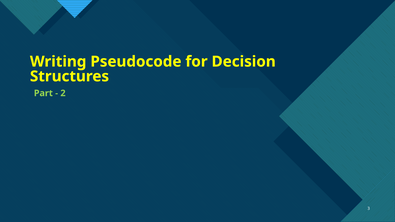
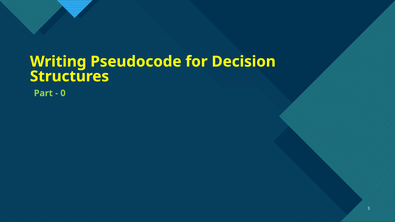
2: 2 -> 0
